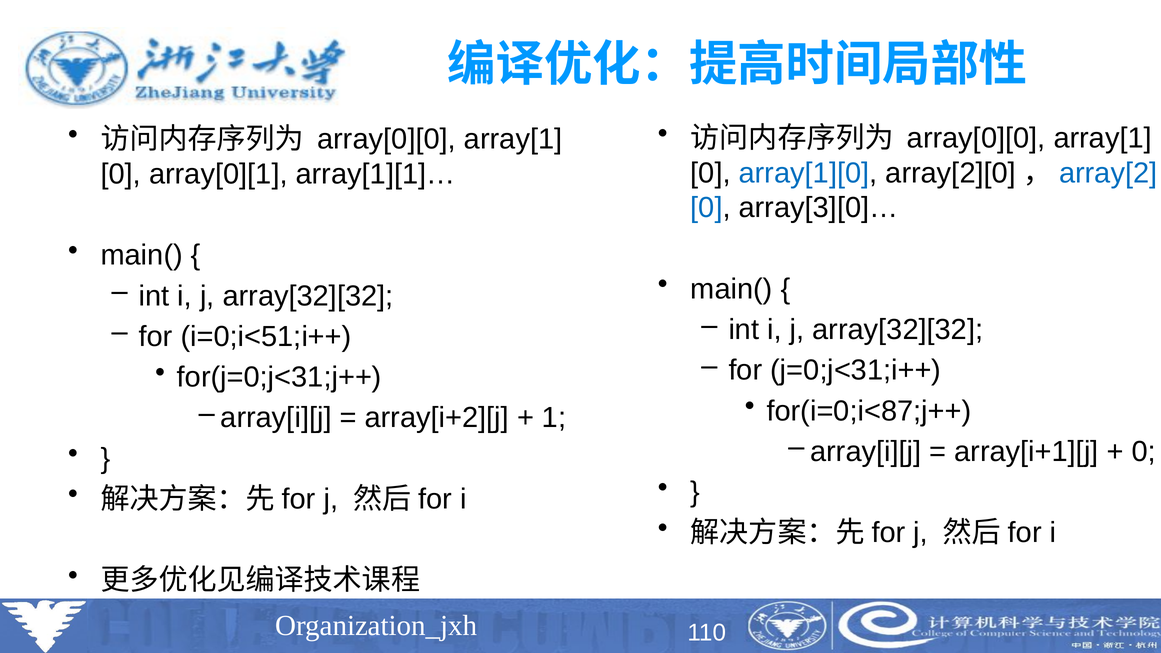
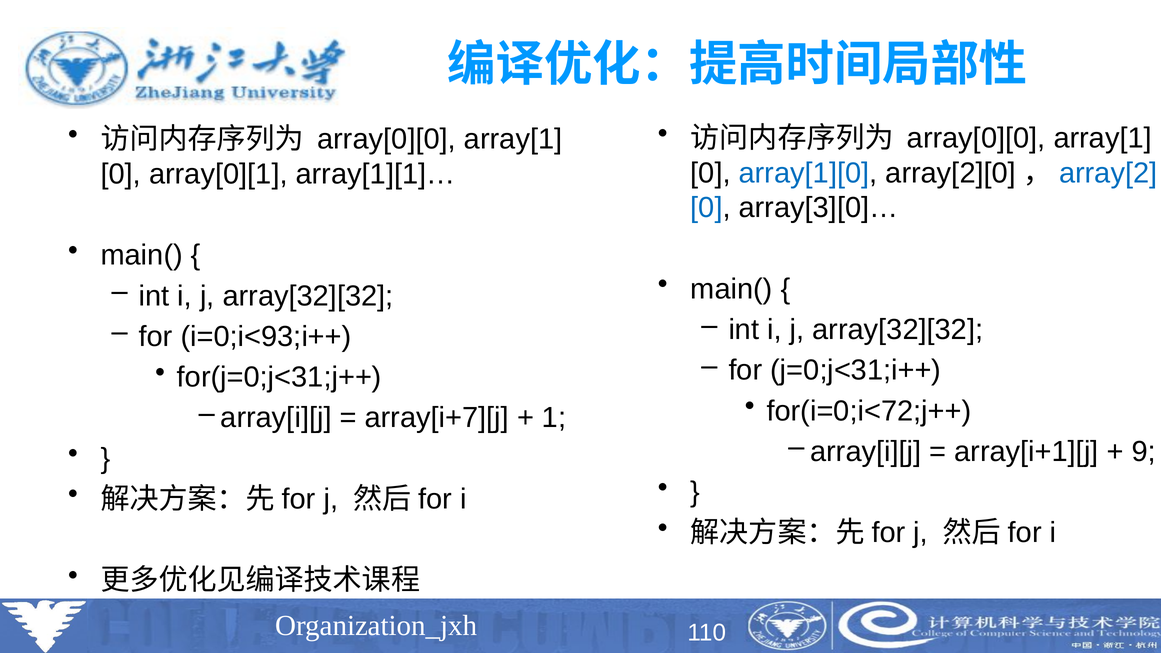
i=0;i<51;i++: i=0;i<51;i++ -> i=0;i<93;i++
for(i=0;i<87;j++: for(i=0;i<87;j++ -> for(i=0;i<72;j++
array[i+2][j: array[i+2][j -> array[i+7][j
0 at (1144, 452): 0 -> 9
